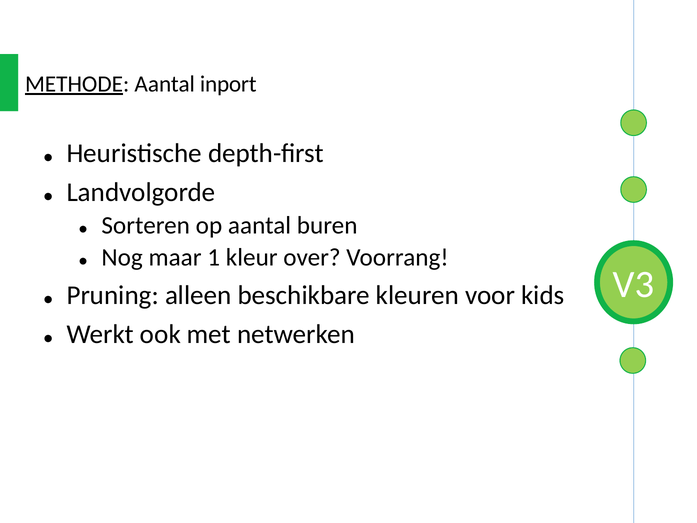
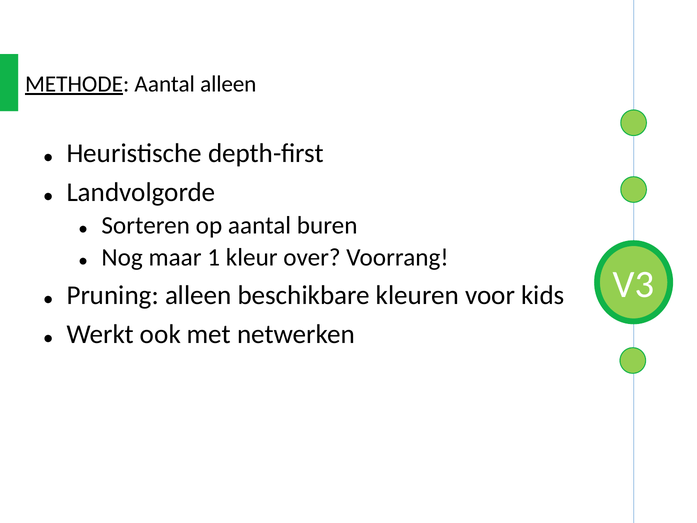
Aantal inport: inport -> alleen
